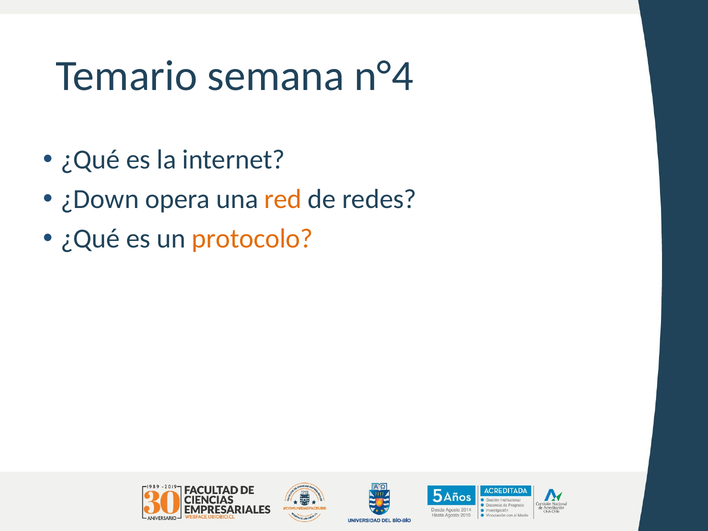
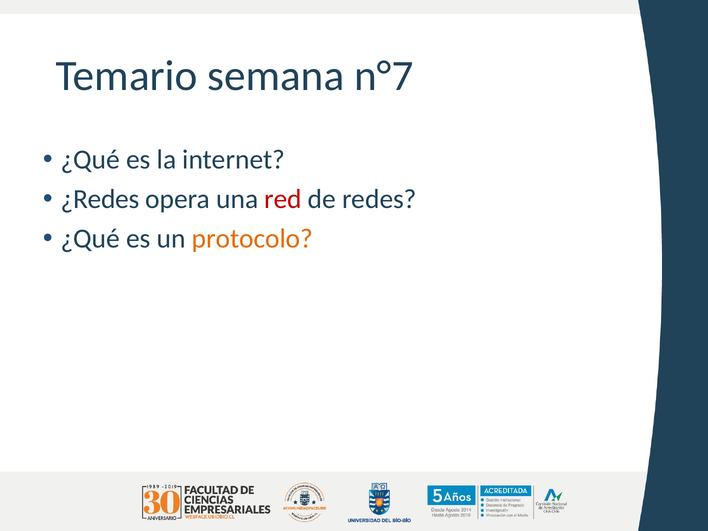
n°4: n°4 -> n°7
¿Down: ¿Down -> ¿Redes
red colour: orange -> red
